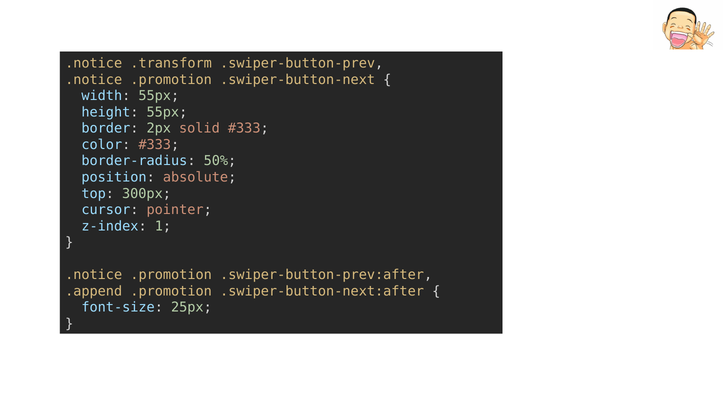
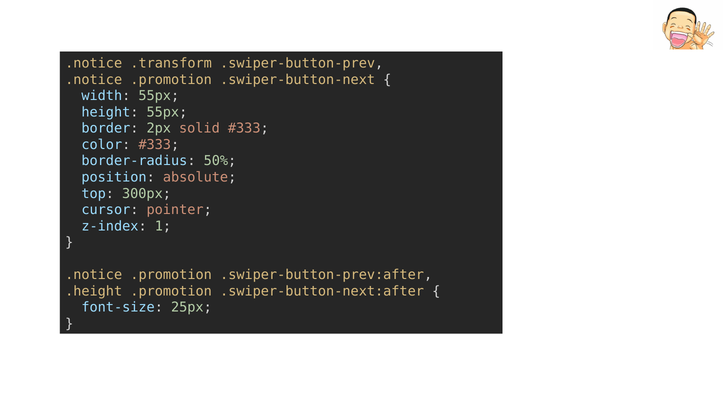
.append: .append -> .height
